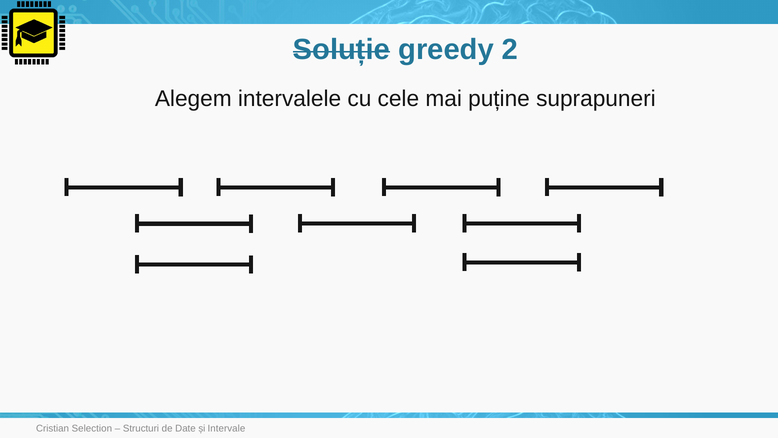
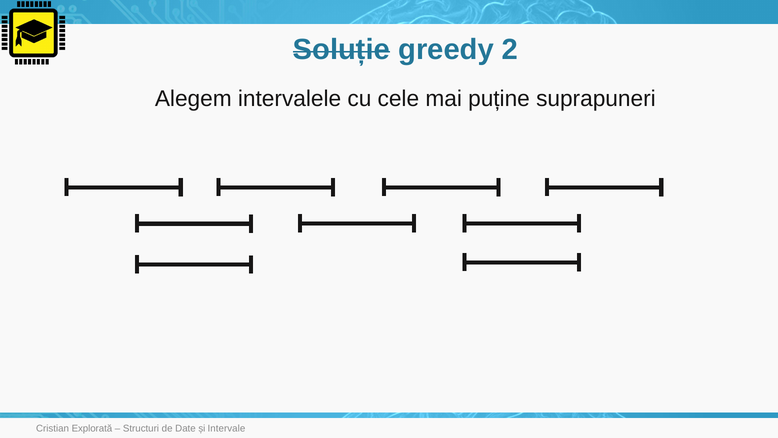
Selection: Selection -> Explorată
